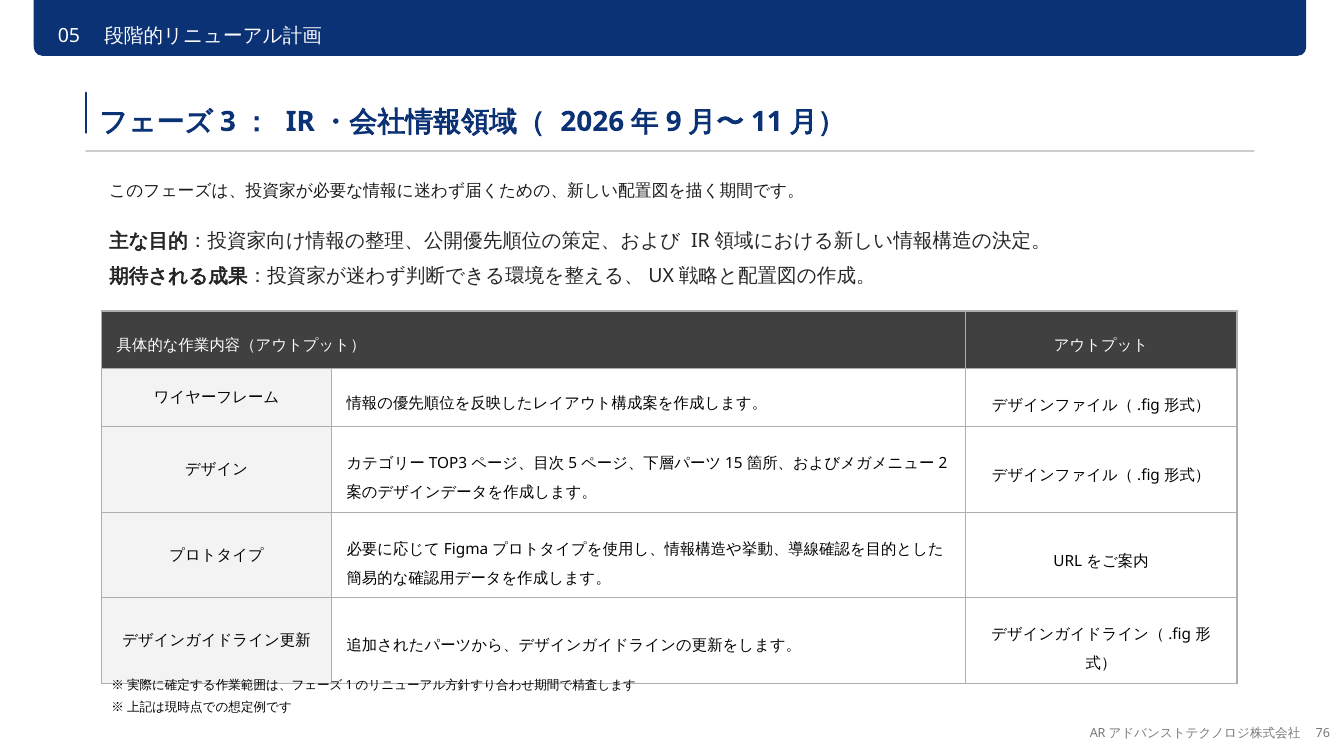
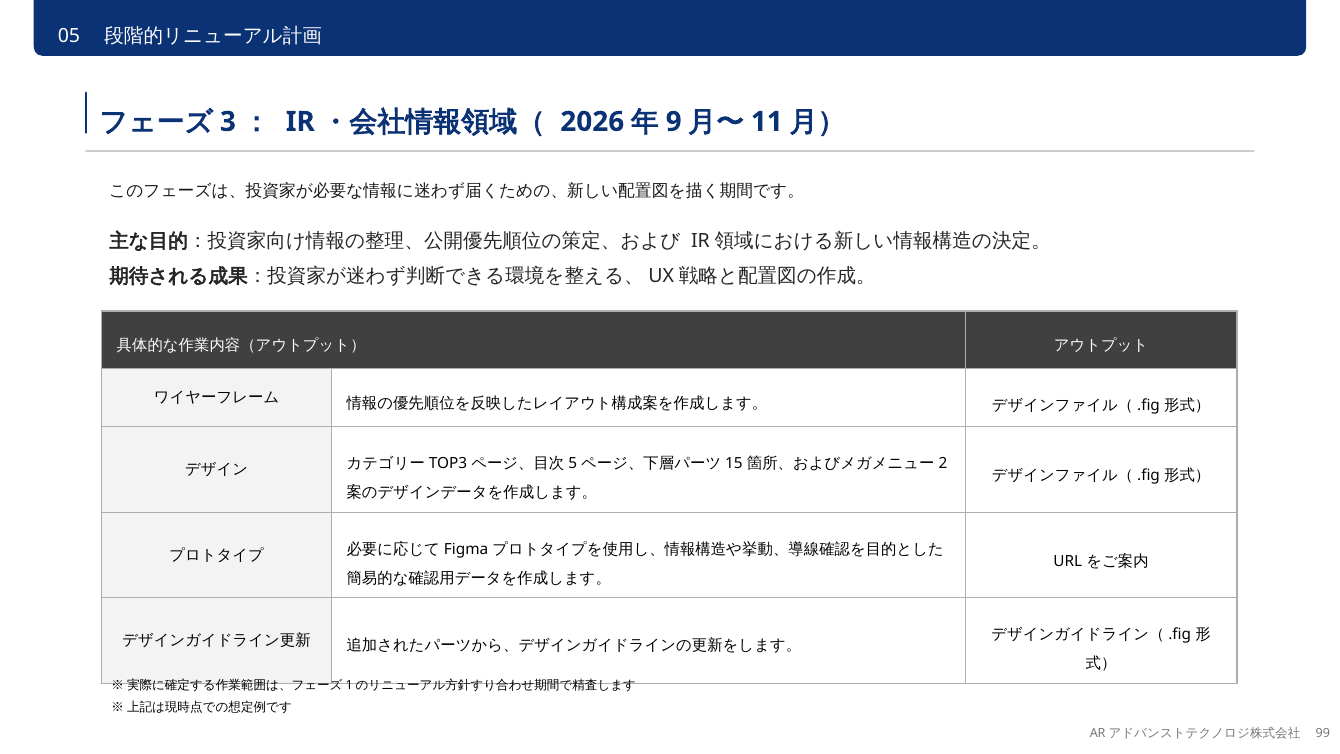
76: 76 -> 99
